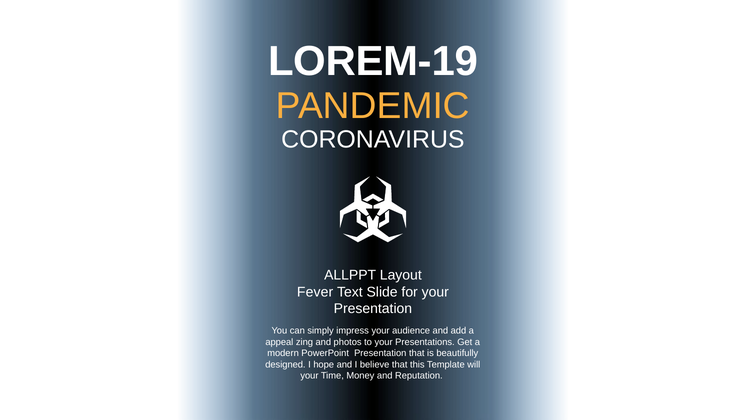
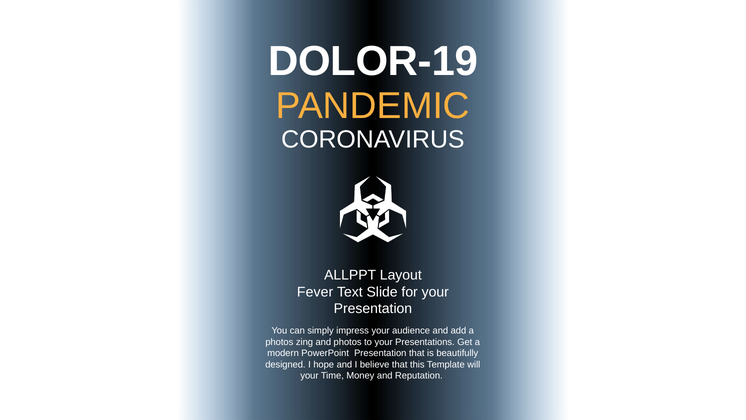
LOREM-19: LOREM-19 -> DOLOR-19
appeal at (279, 342): appeal -> photos
